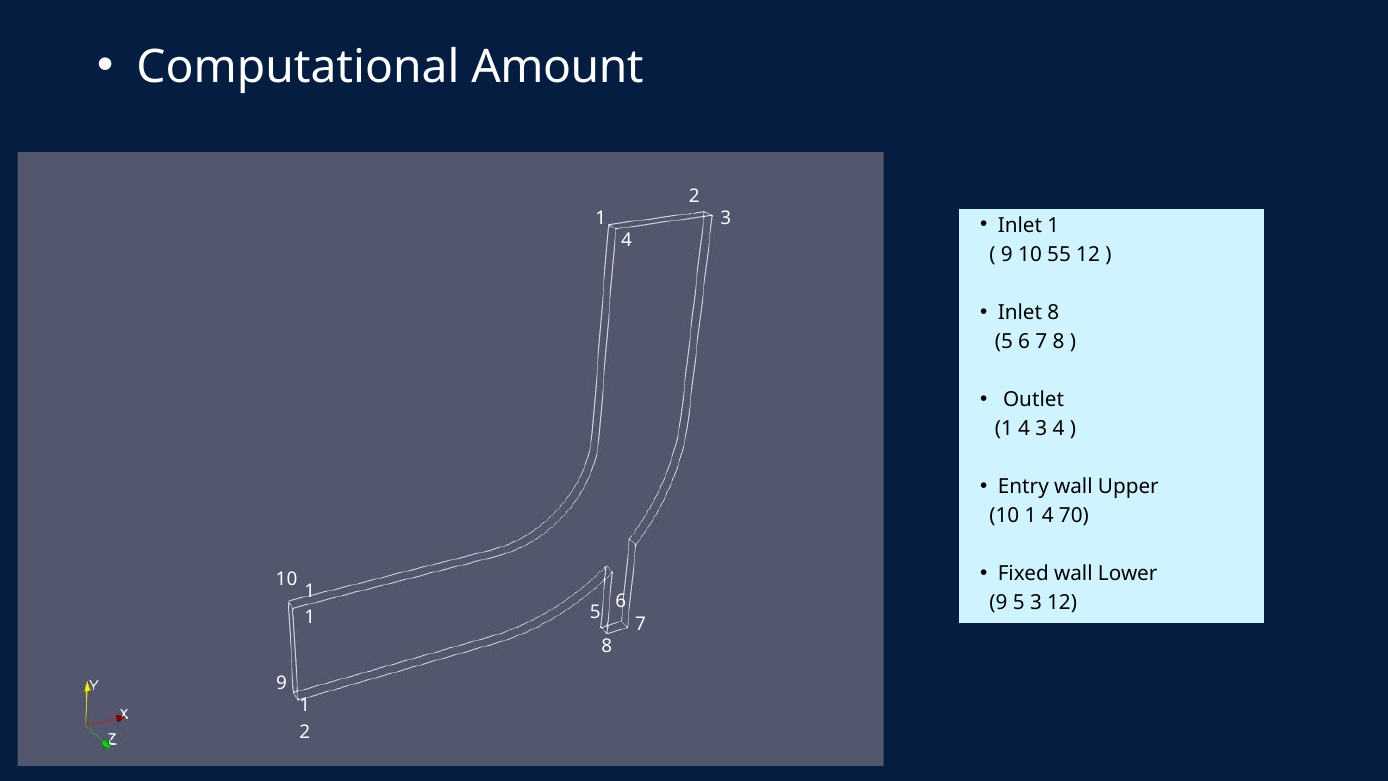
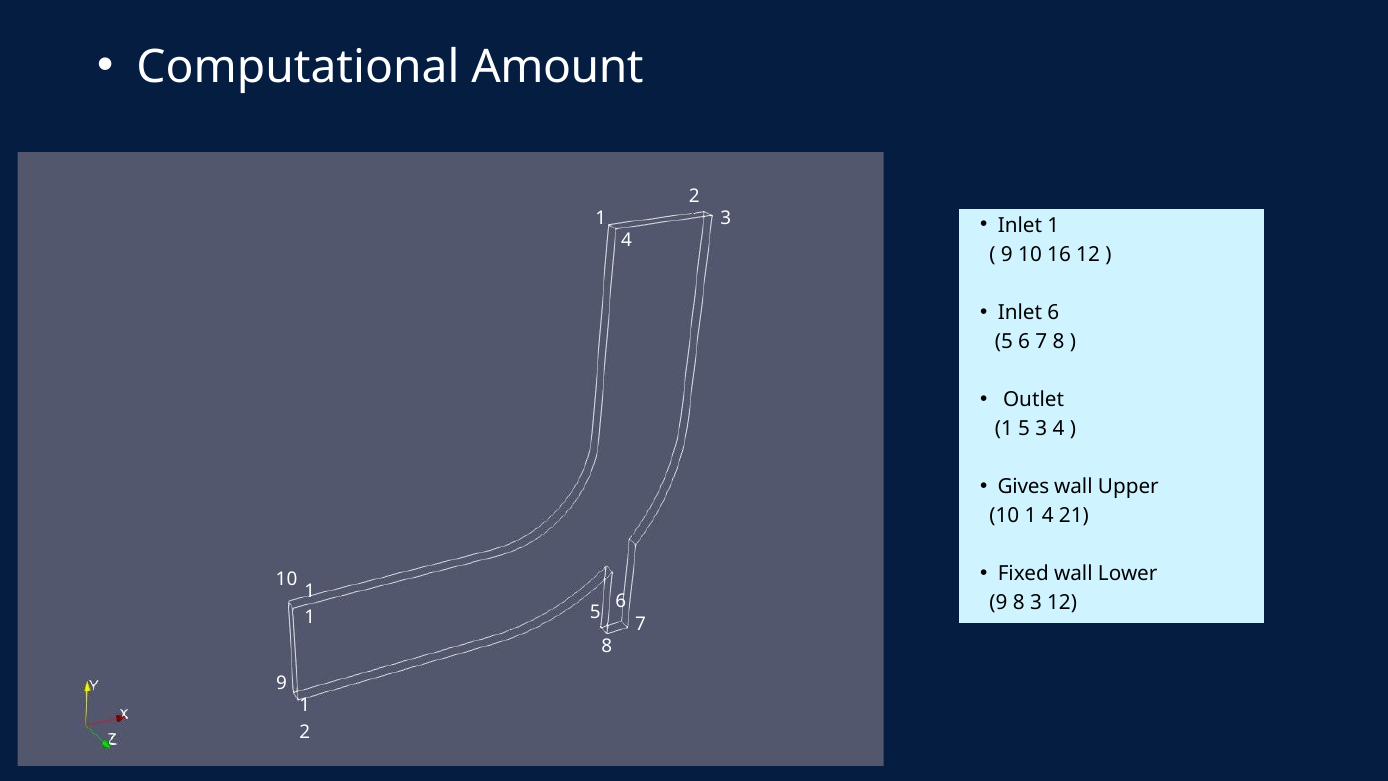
55: 55 -> 16
Inlet 8: 8 -> 6
4 at (1024, 428): 4 -> 5
Entry: Entry -> Gives
70: 70 -> 21
9 5: 5 -> 8
